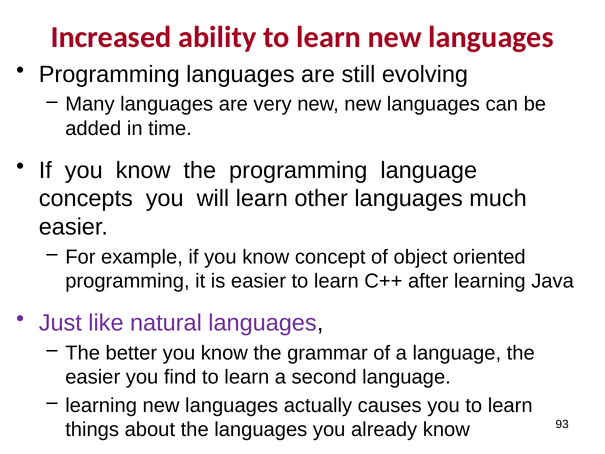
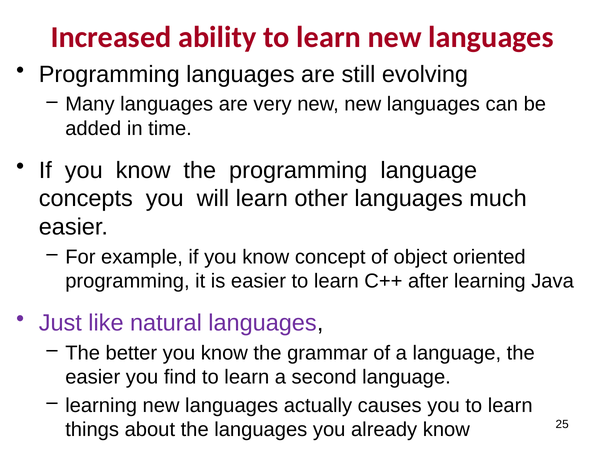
93: 93 -> 25
